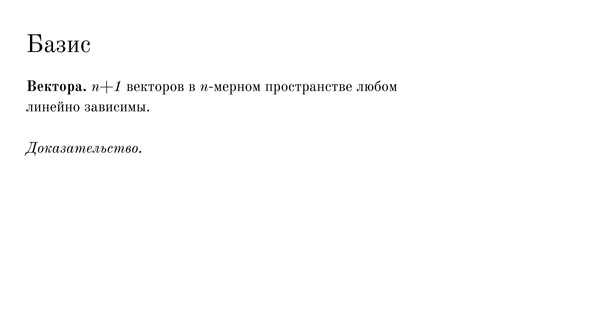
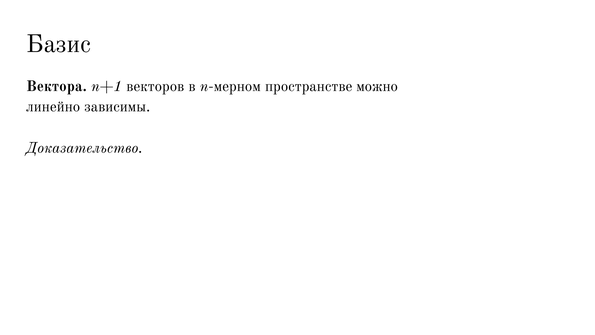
любом: любом -> можно
